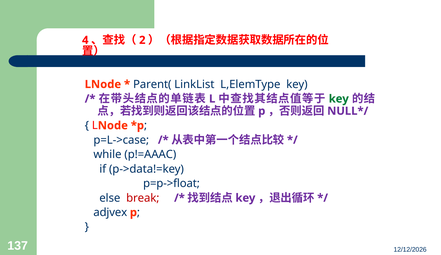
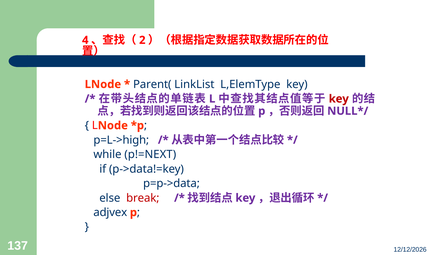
key at (339, 99) colour: green -> red
p=L->case: p=L->case -> p=L->high
p!=AAAC: p!=AAAC -> p!=NEXT
p=p->float: p=p->float -> p=p->data
